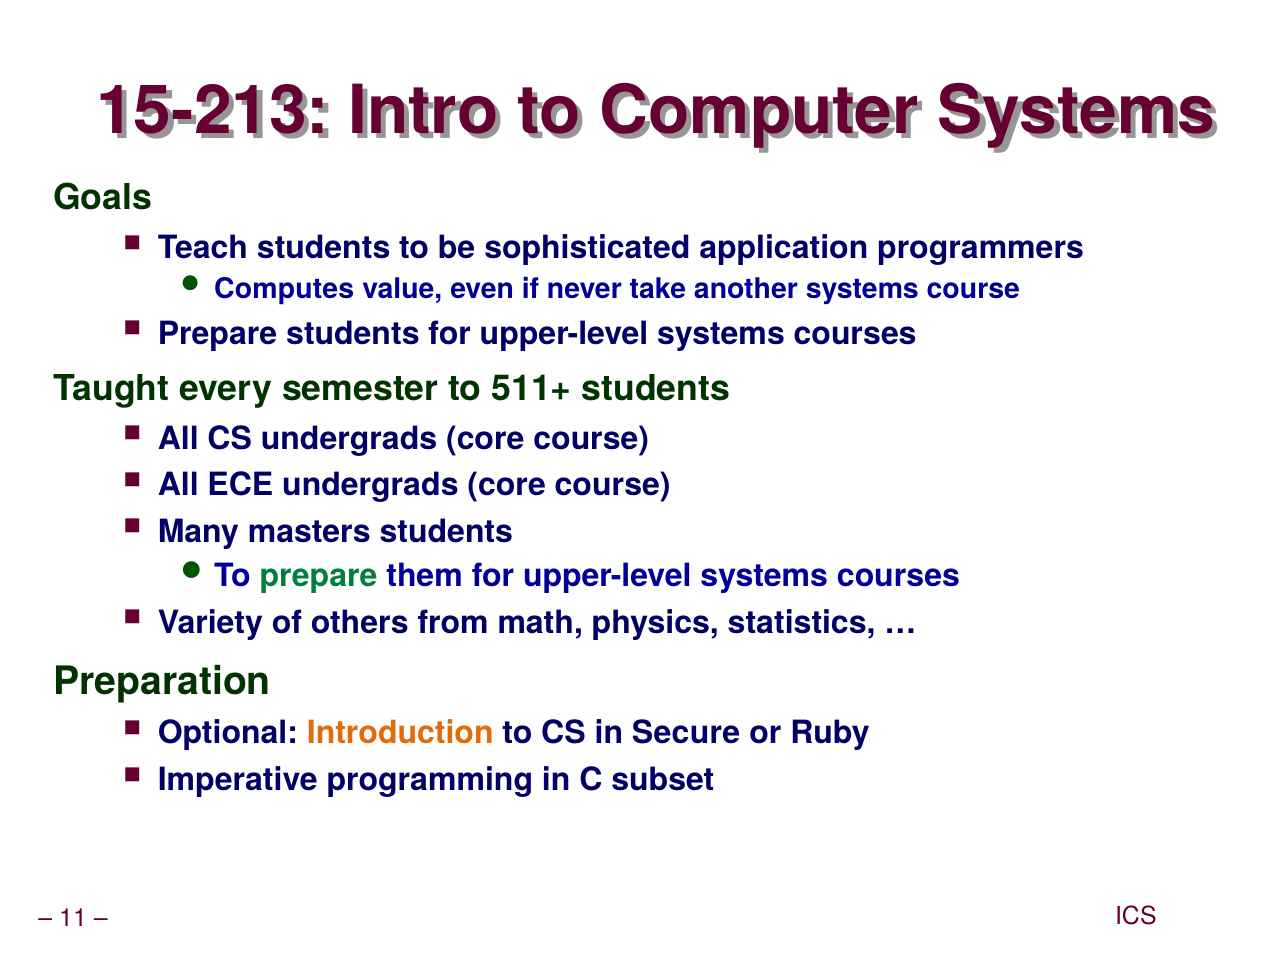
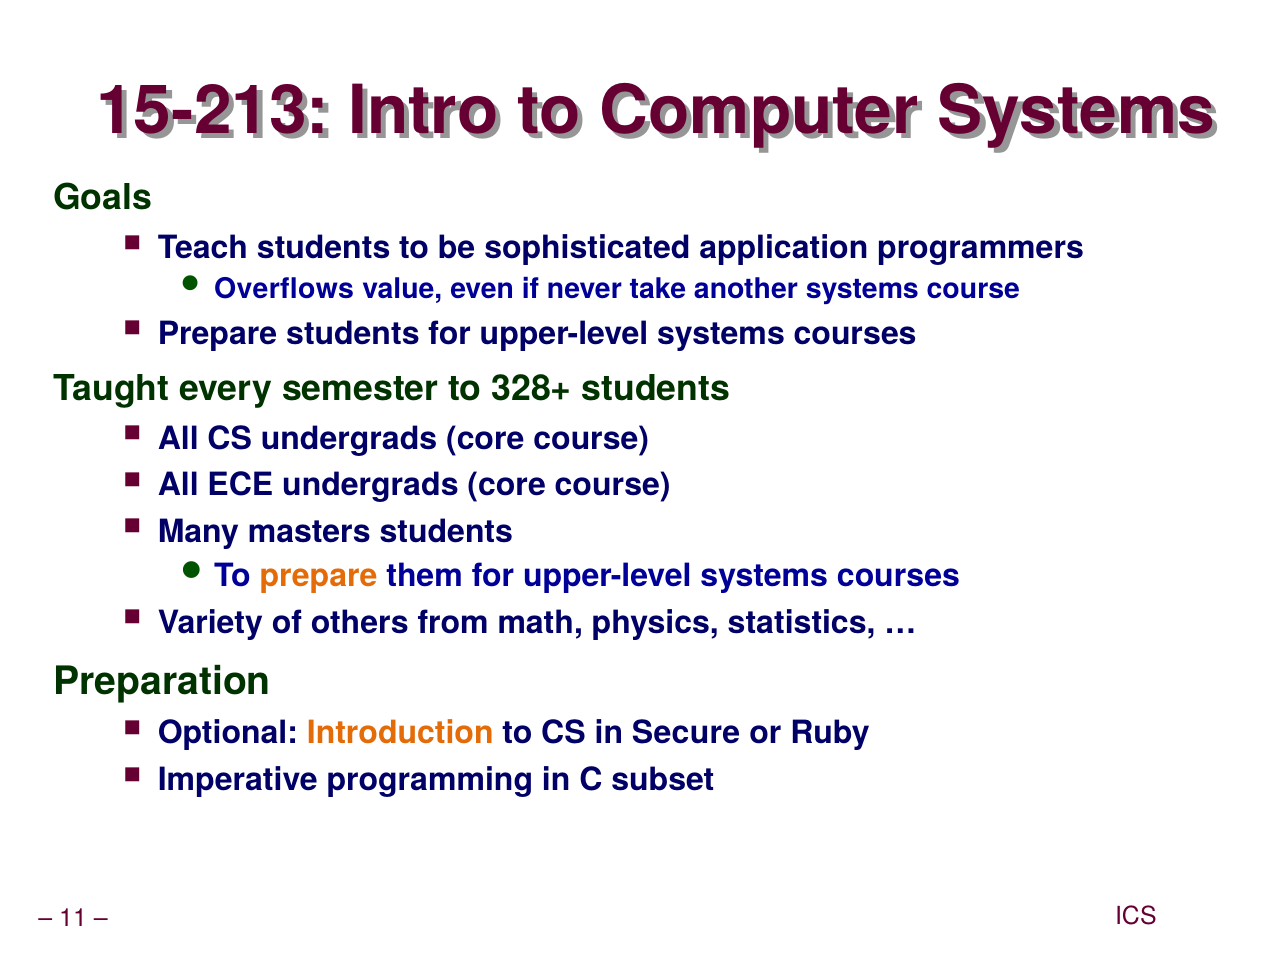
Computes: Computes -> Overflows
511+: 511+ -> 328+
prepare at (319, 576) colour: green -> orange
